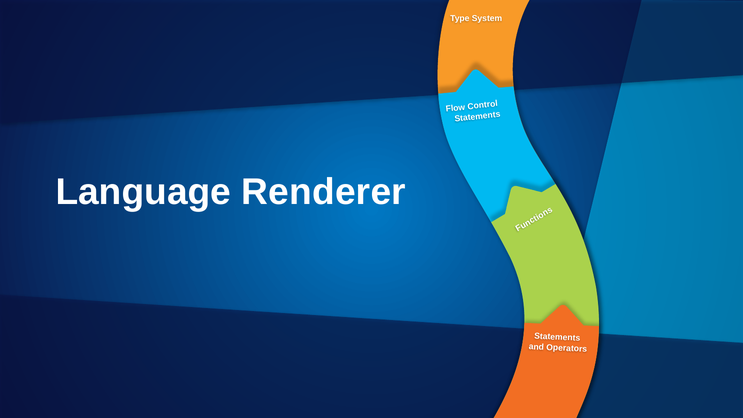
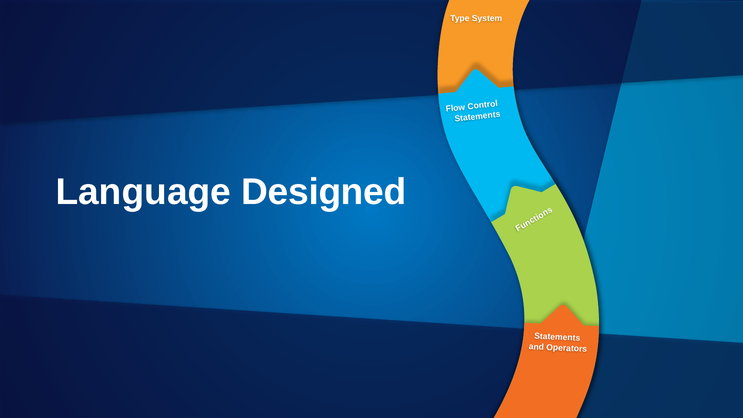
Renderer: Renderer -> Designed
